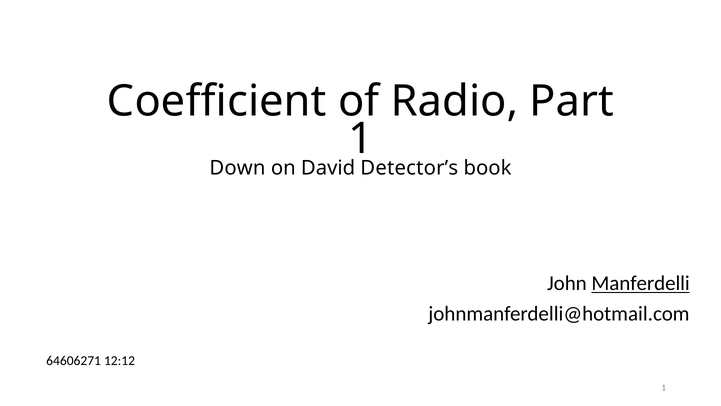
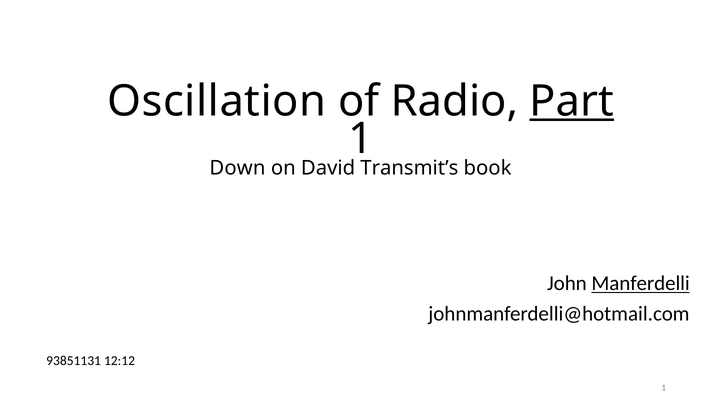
Coefficient: Coefficient -> Oscillation
Part underline: none -> present
Detector’s: Detector’s -> Transmit’s
64606271: 64606271 -> 93851131
